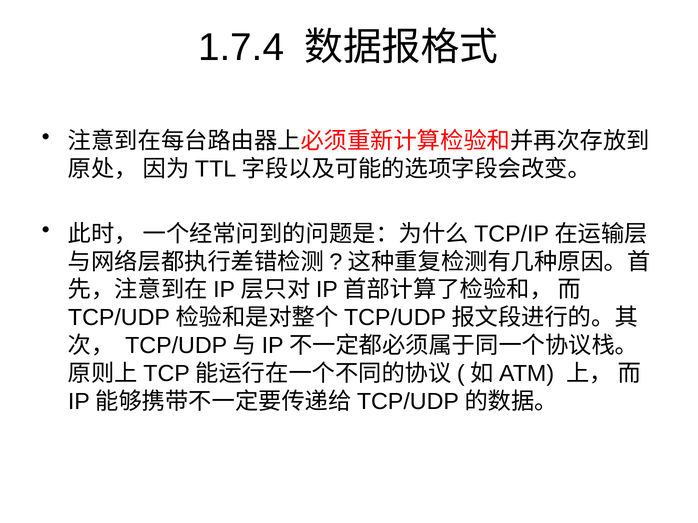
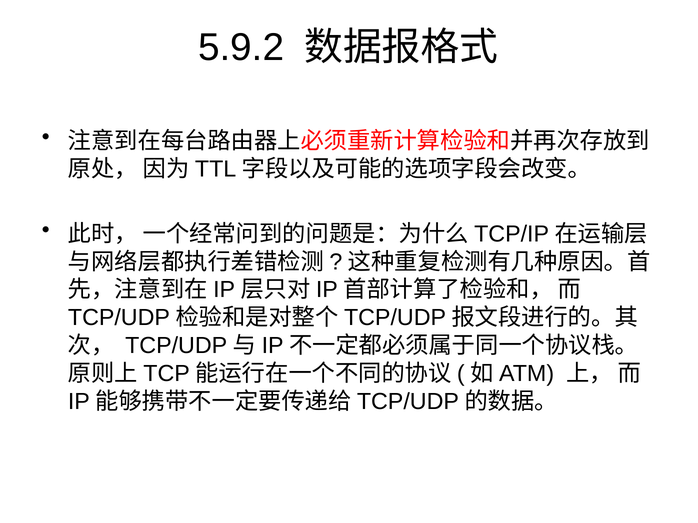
1.7.4: 1.7.4 -> 5.9.2
